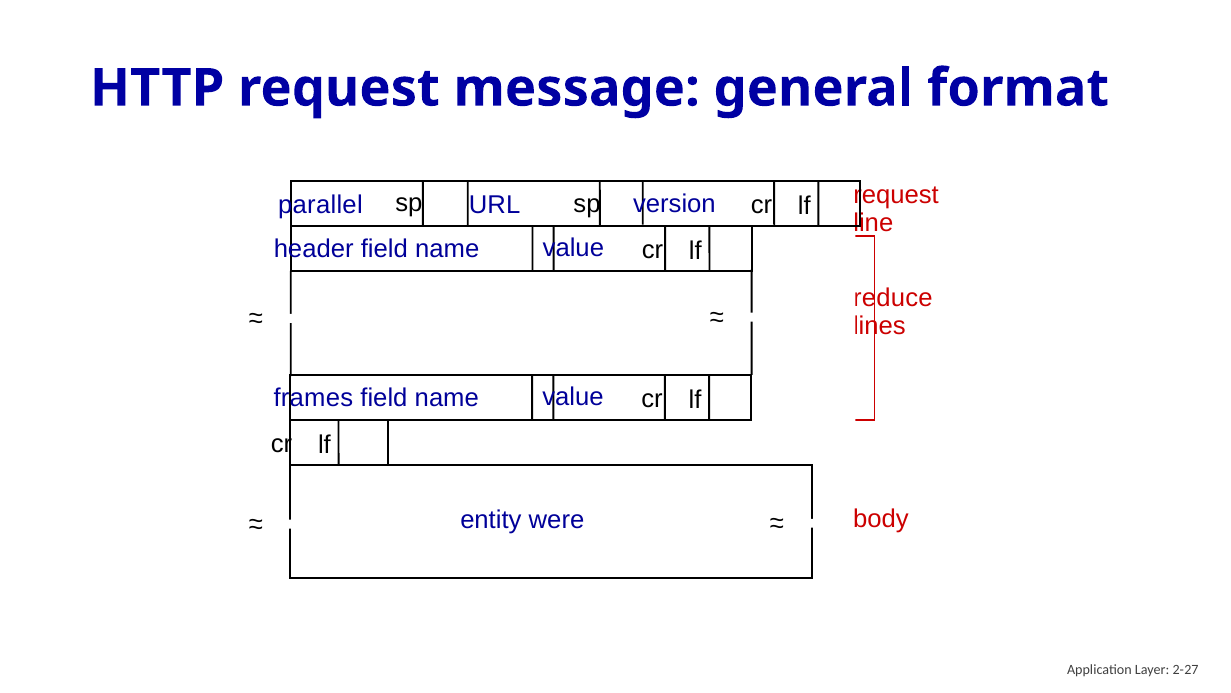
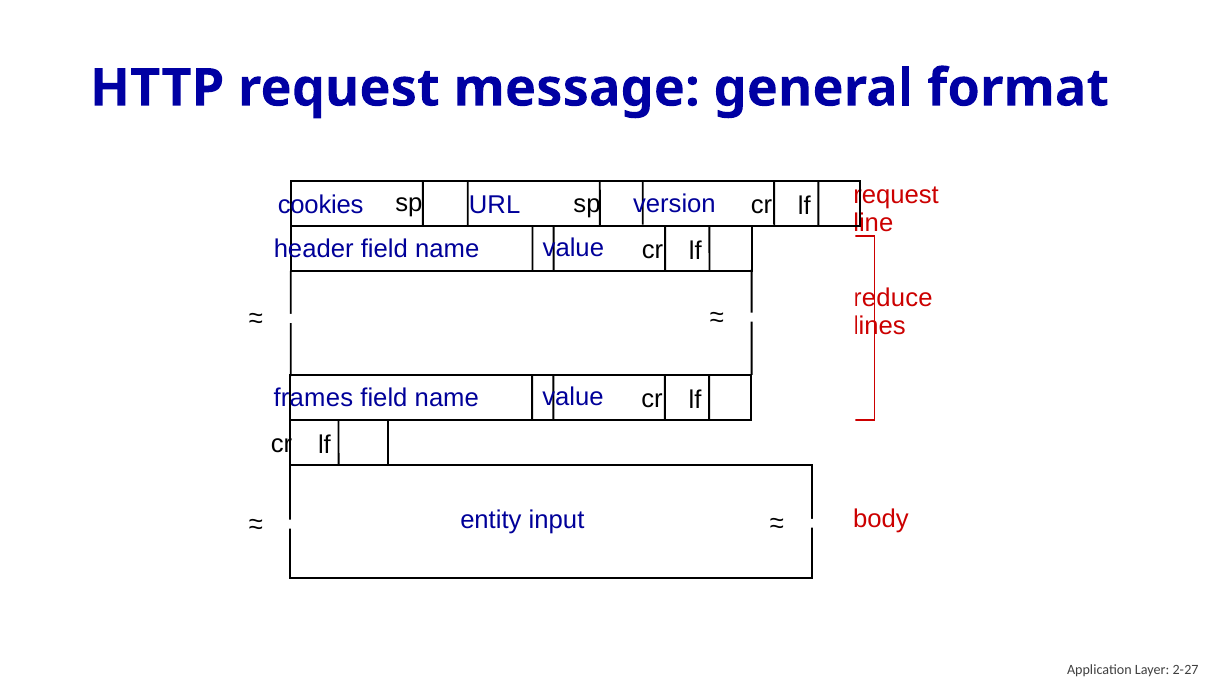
parallel: parallel -> cookies
were: were -> input
